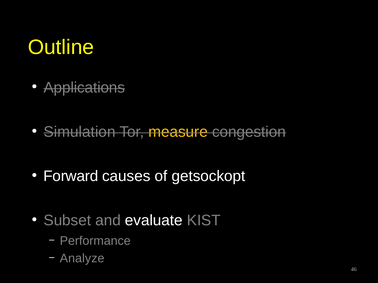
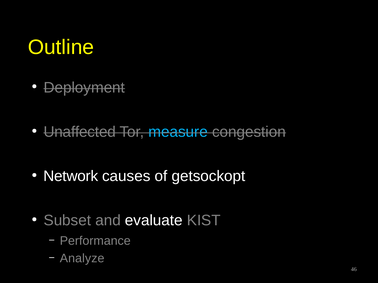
Applications: Applications -> Deployment
Simulation: Simulation -> Unaffected
measure colour: yellow -> light blue
Forward: Forward -> Network
